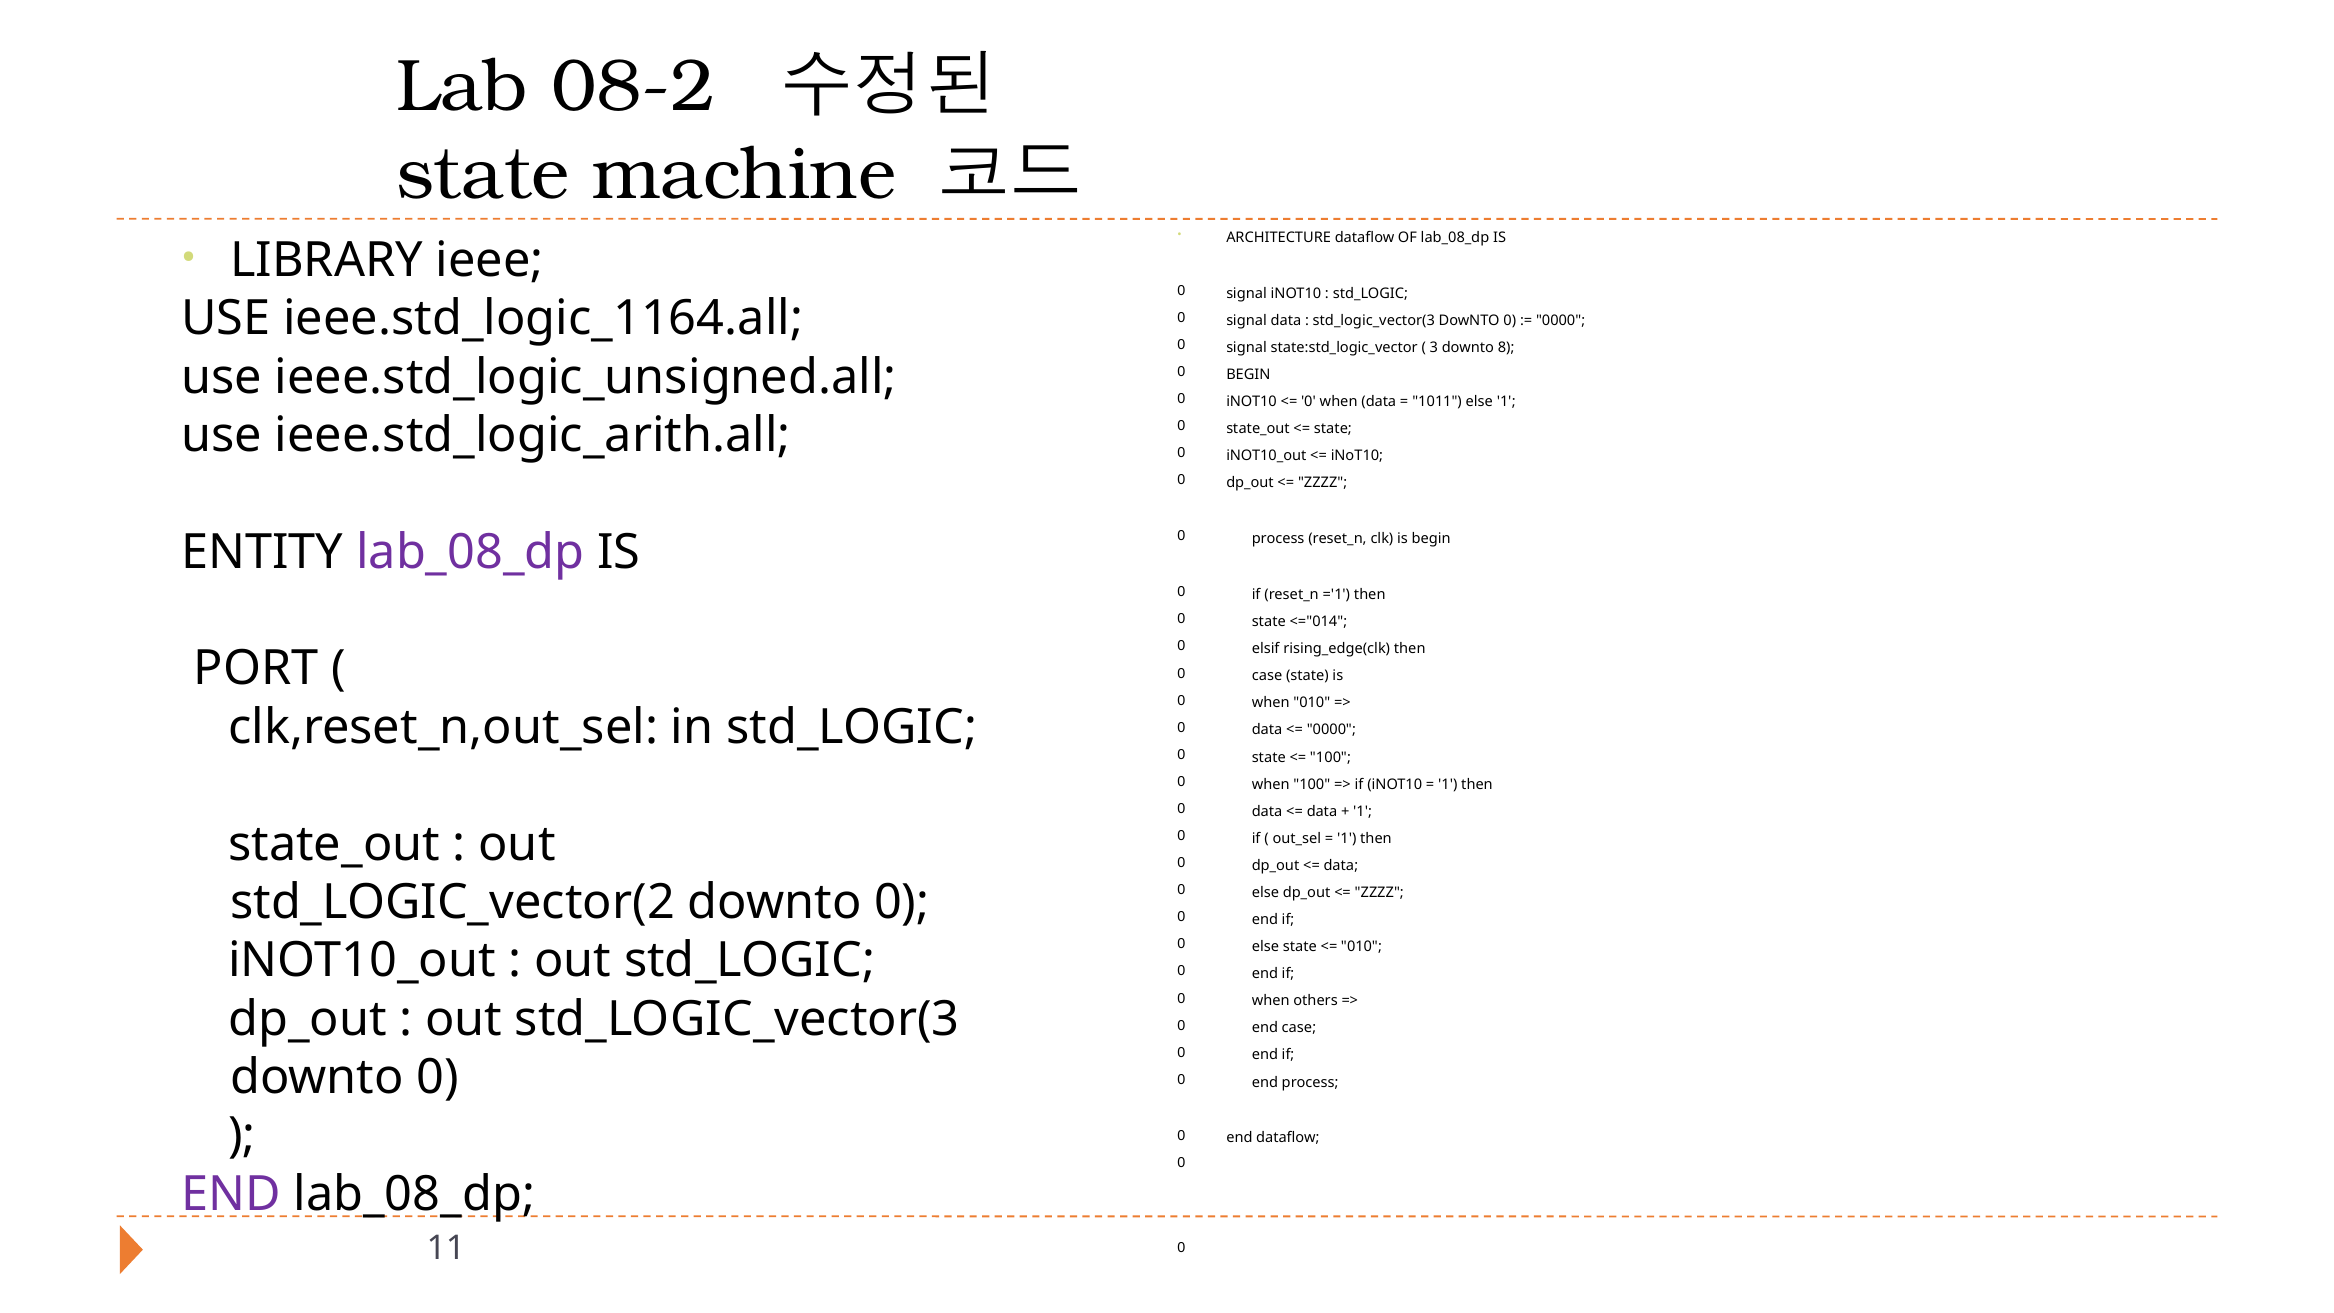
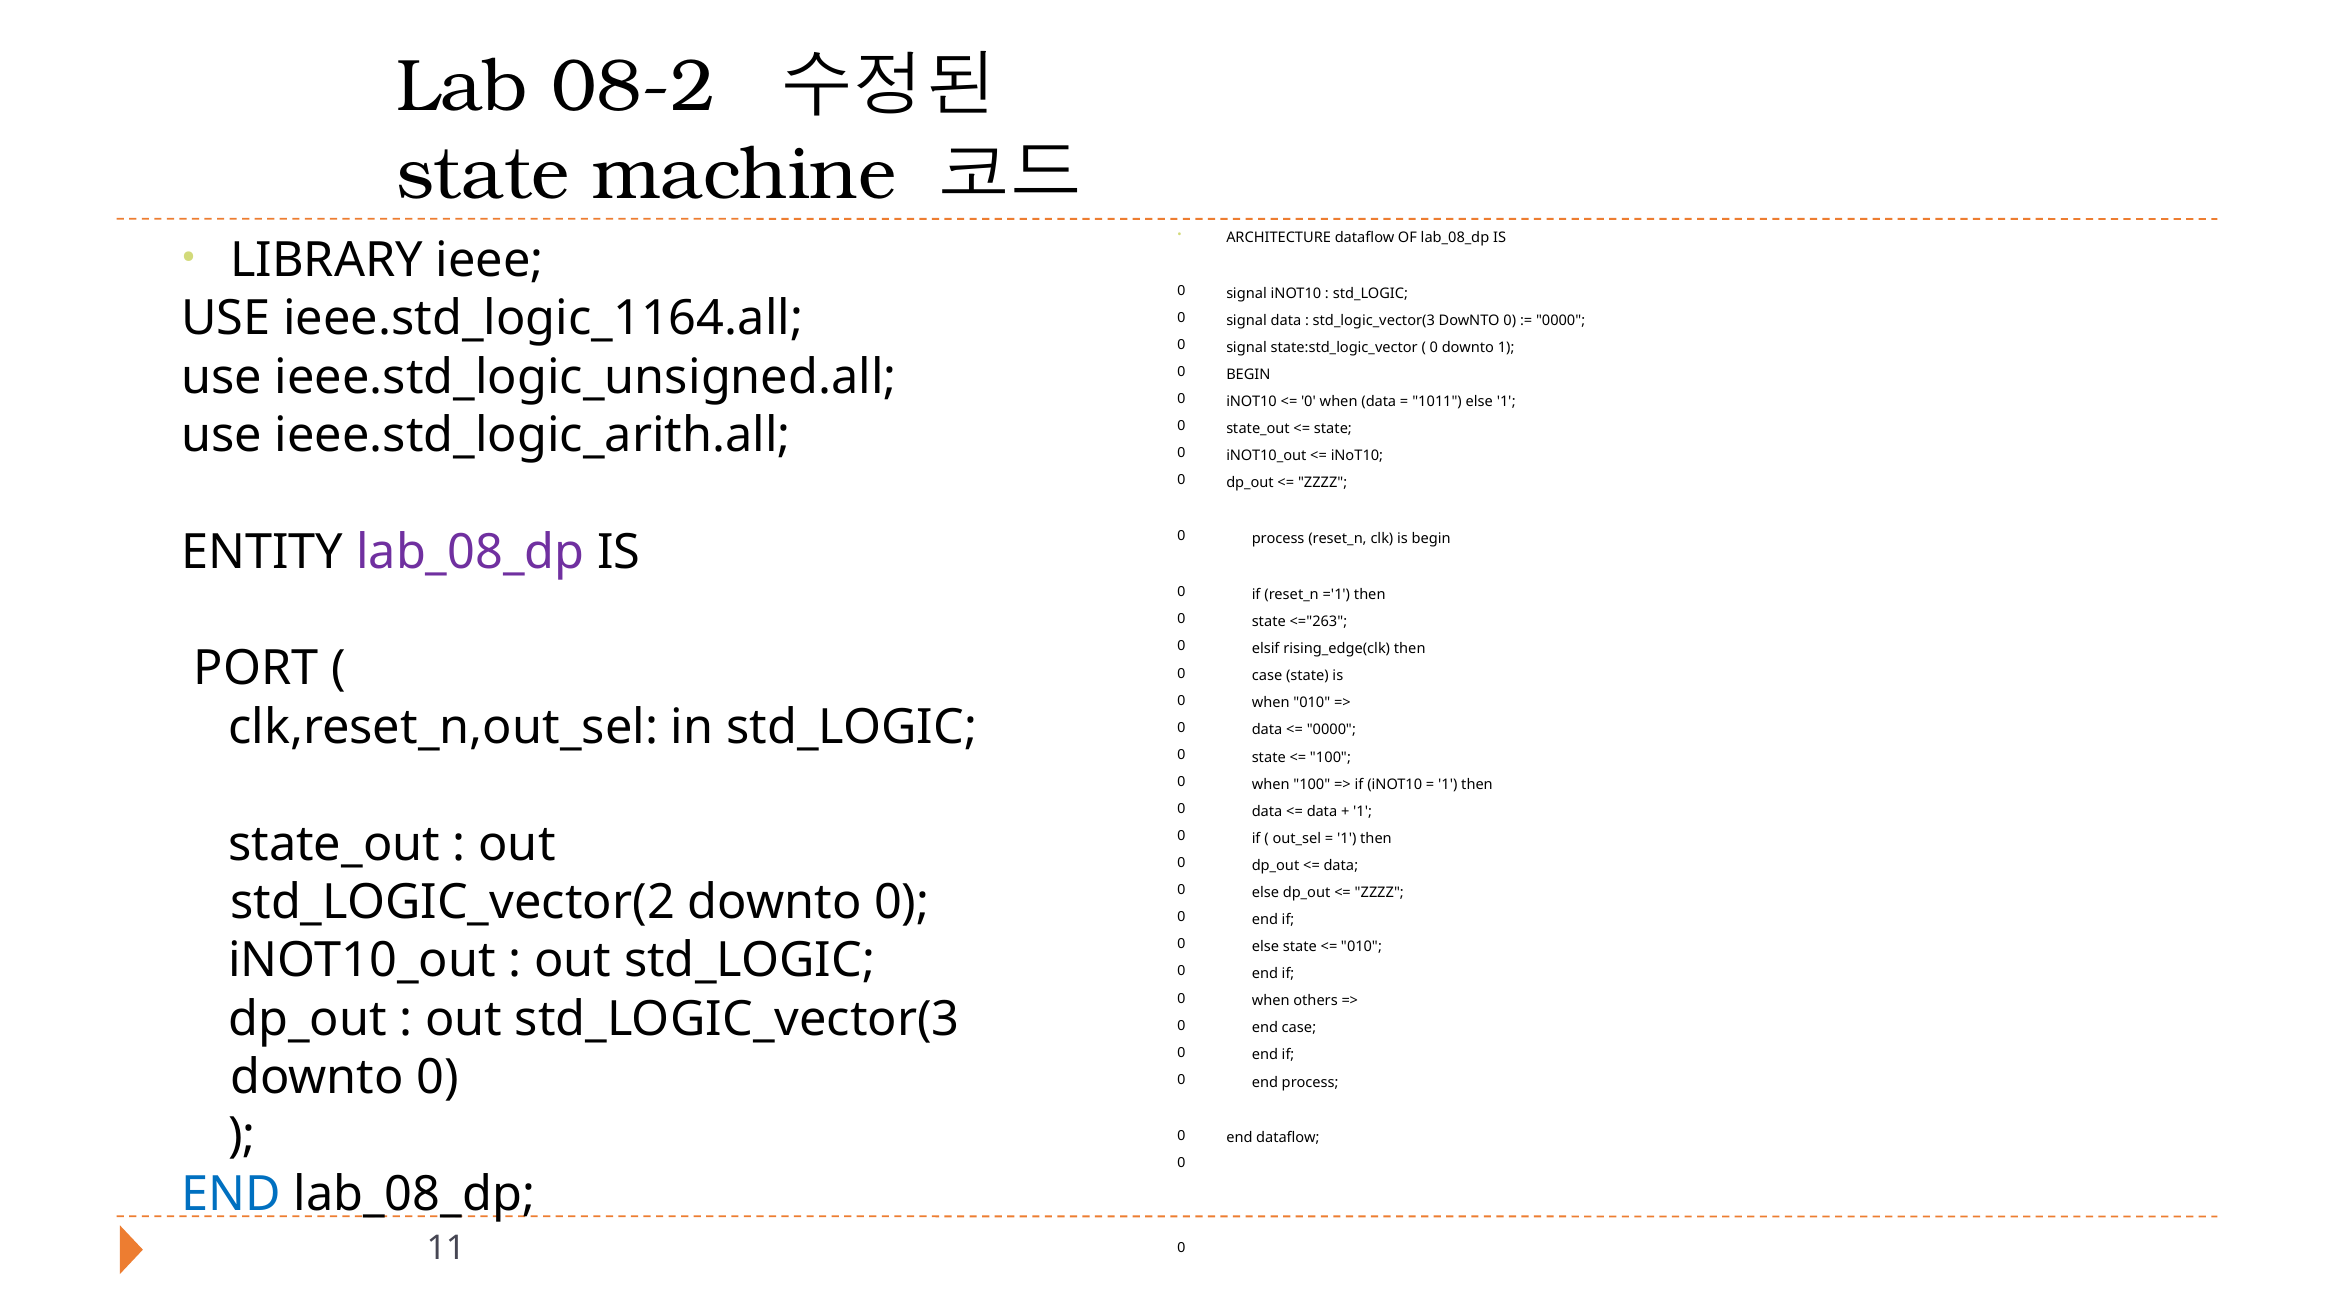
3 at (1434, 347): 3 -> 0
downto 8: 8 -> 1
<="014: <="014 -> <="263
END at (231, 1194) colour: purple -> blue
